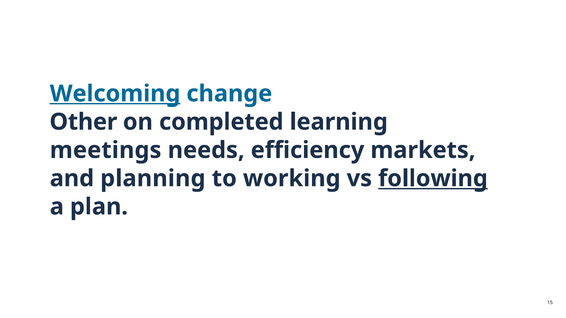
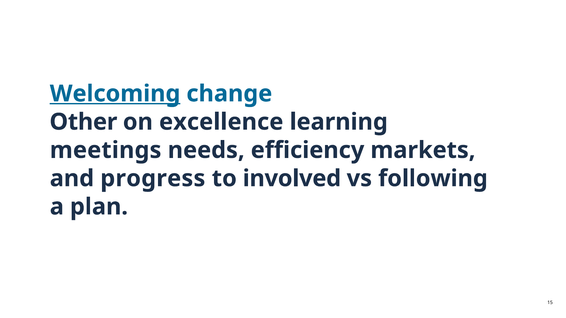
completed: completed -> excellence
planning: planning -> progress
working: working -> involved
following underline: present -> none
